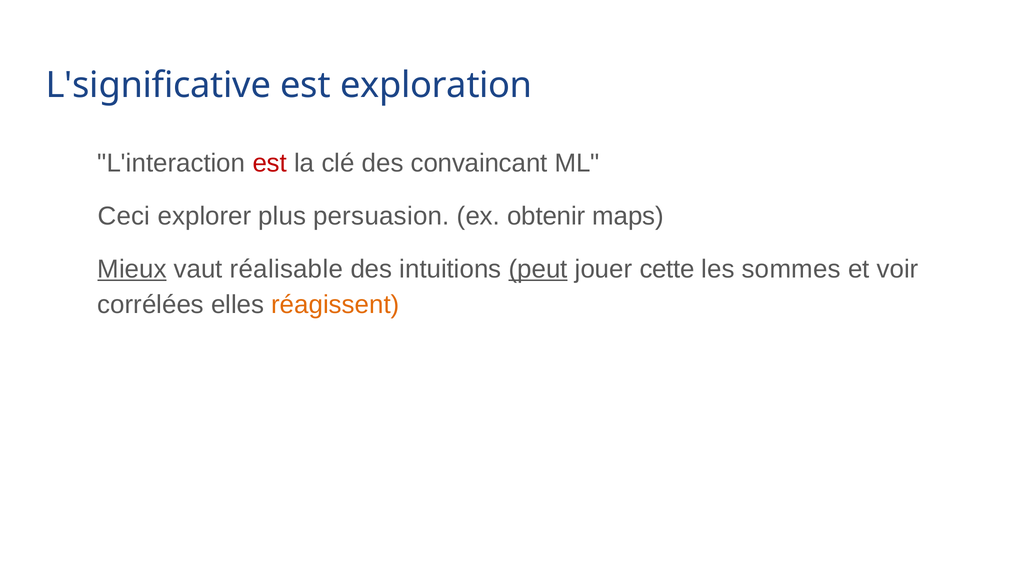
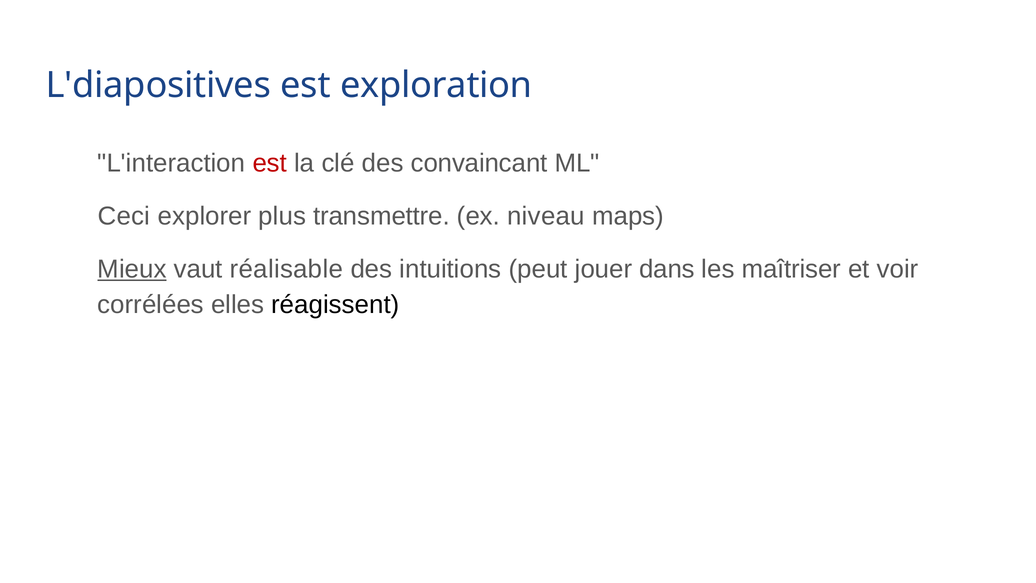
L'significative: L'significative -> L'diapositives
persuasion: persuasion -> transmettre
obtenir: obtenir -> niveau
peut underline: present -> none
cette: cette -> dans
sommes: sommes -> maîtriser
réagissent colour: orange -> black
